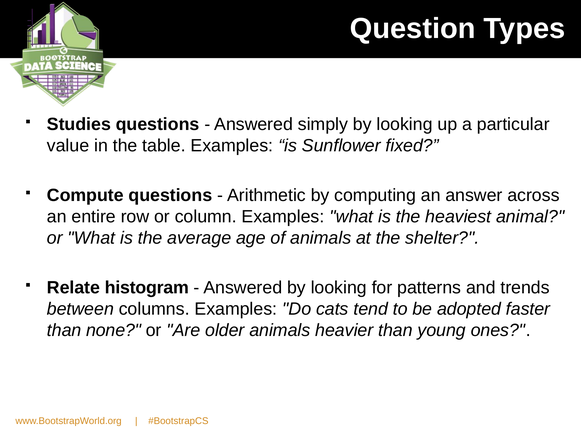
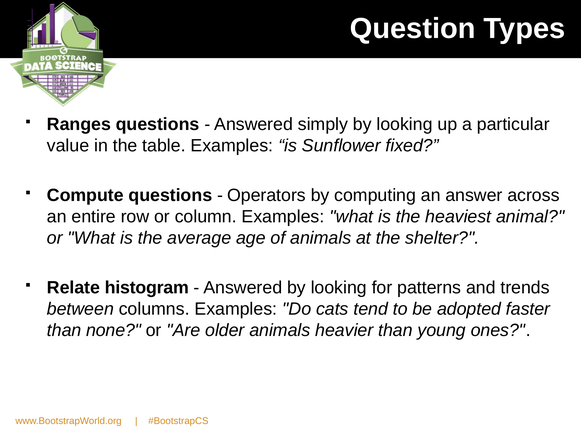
Studies: Studies -> Ranges
Arithmetic: Arithmetic -> Operators
